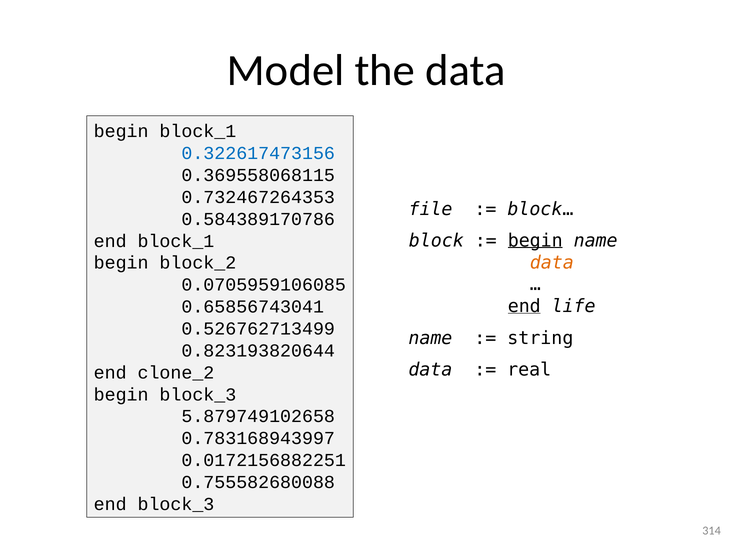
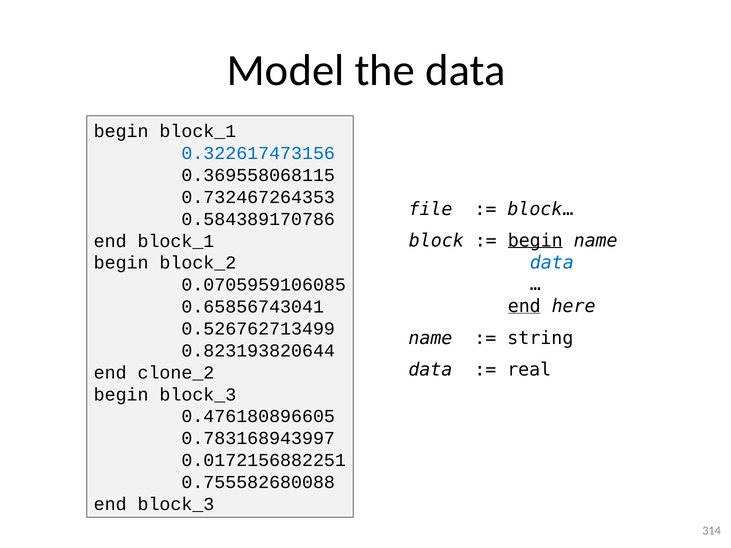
data at (552, 263) colour: orange -> blue
life: life -> here
5.879749102658: 5.879749102658 -> 0.476180896605
